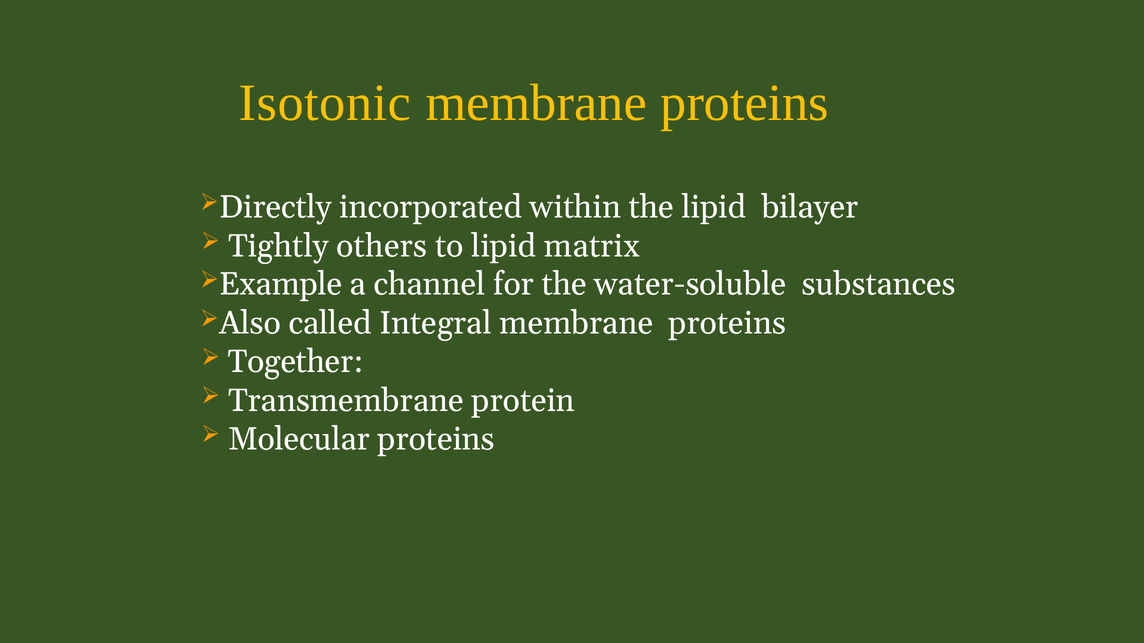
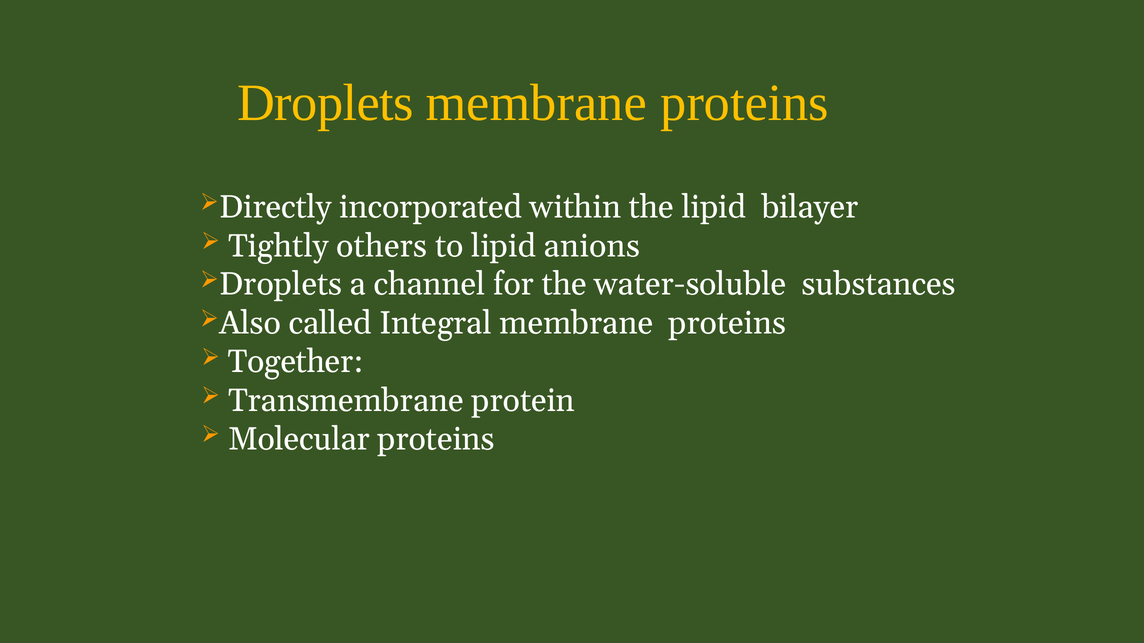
Isotonic at (325, 103): Isotonic -> Droplets
matrix: matrix -> anions
Example at (281, 284): Example -> Droplets
